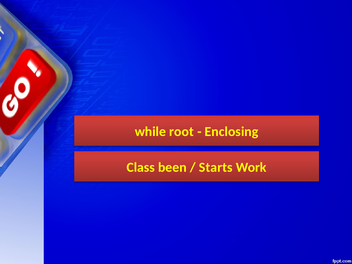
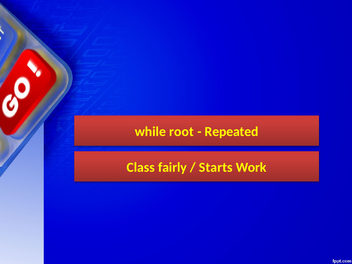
Enclosing: Enclosing -> Repeated
been: been -> fairly
